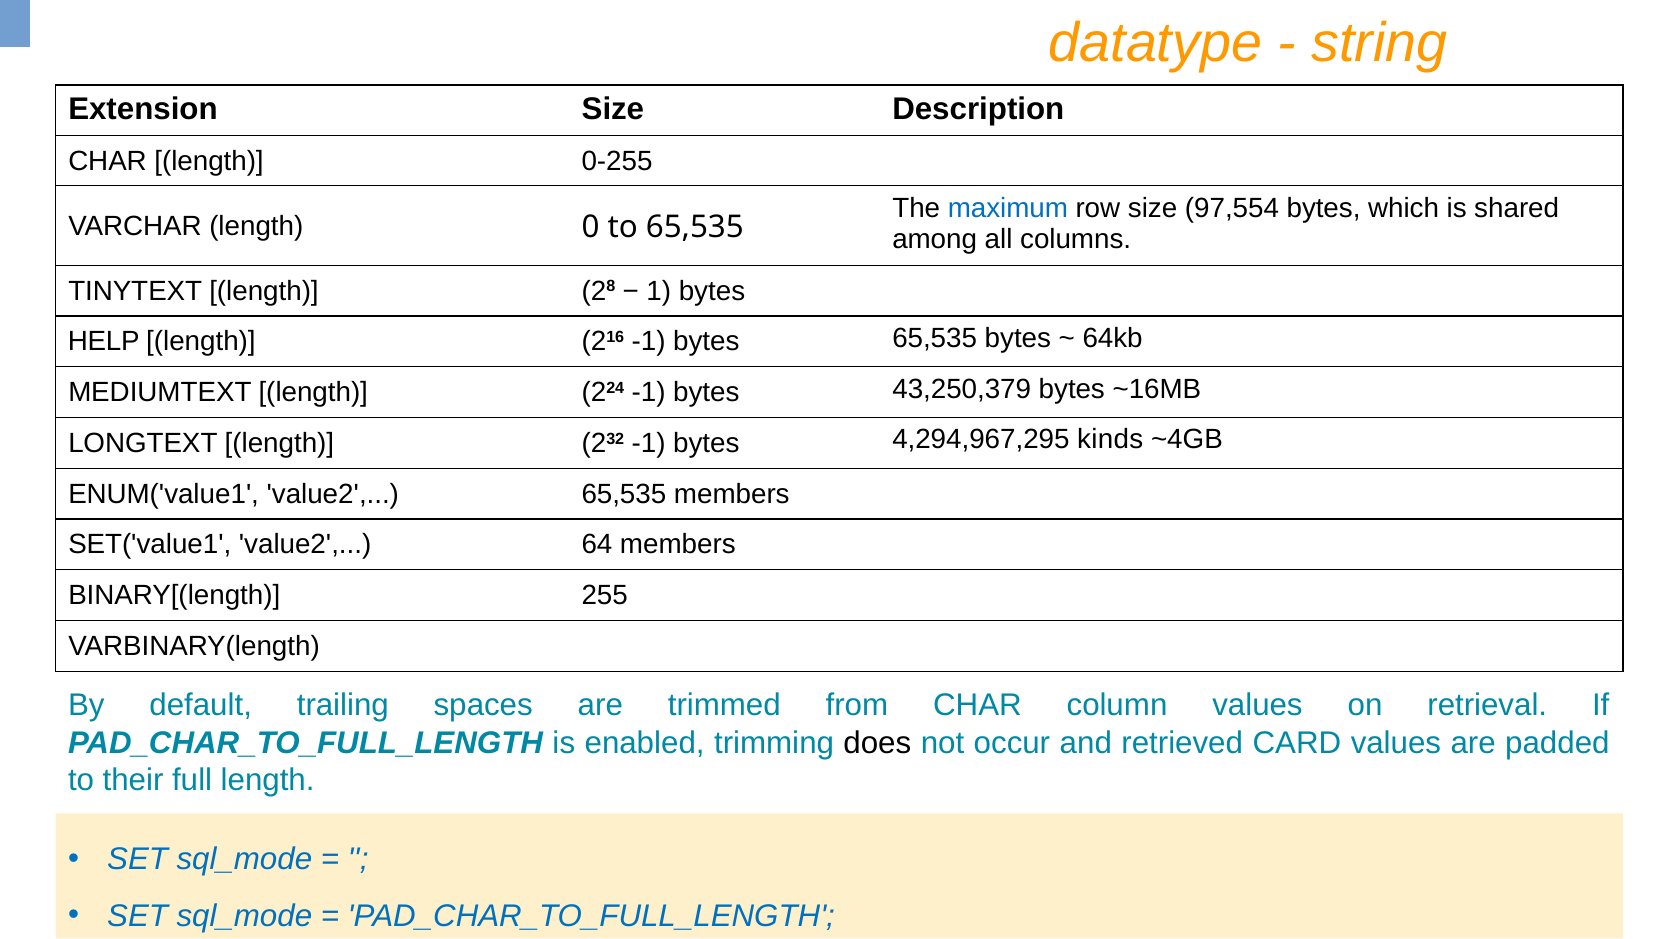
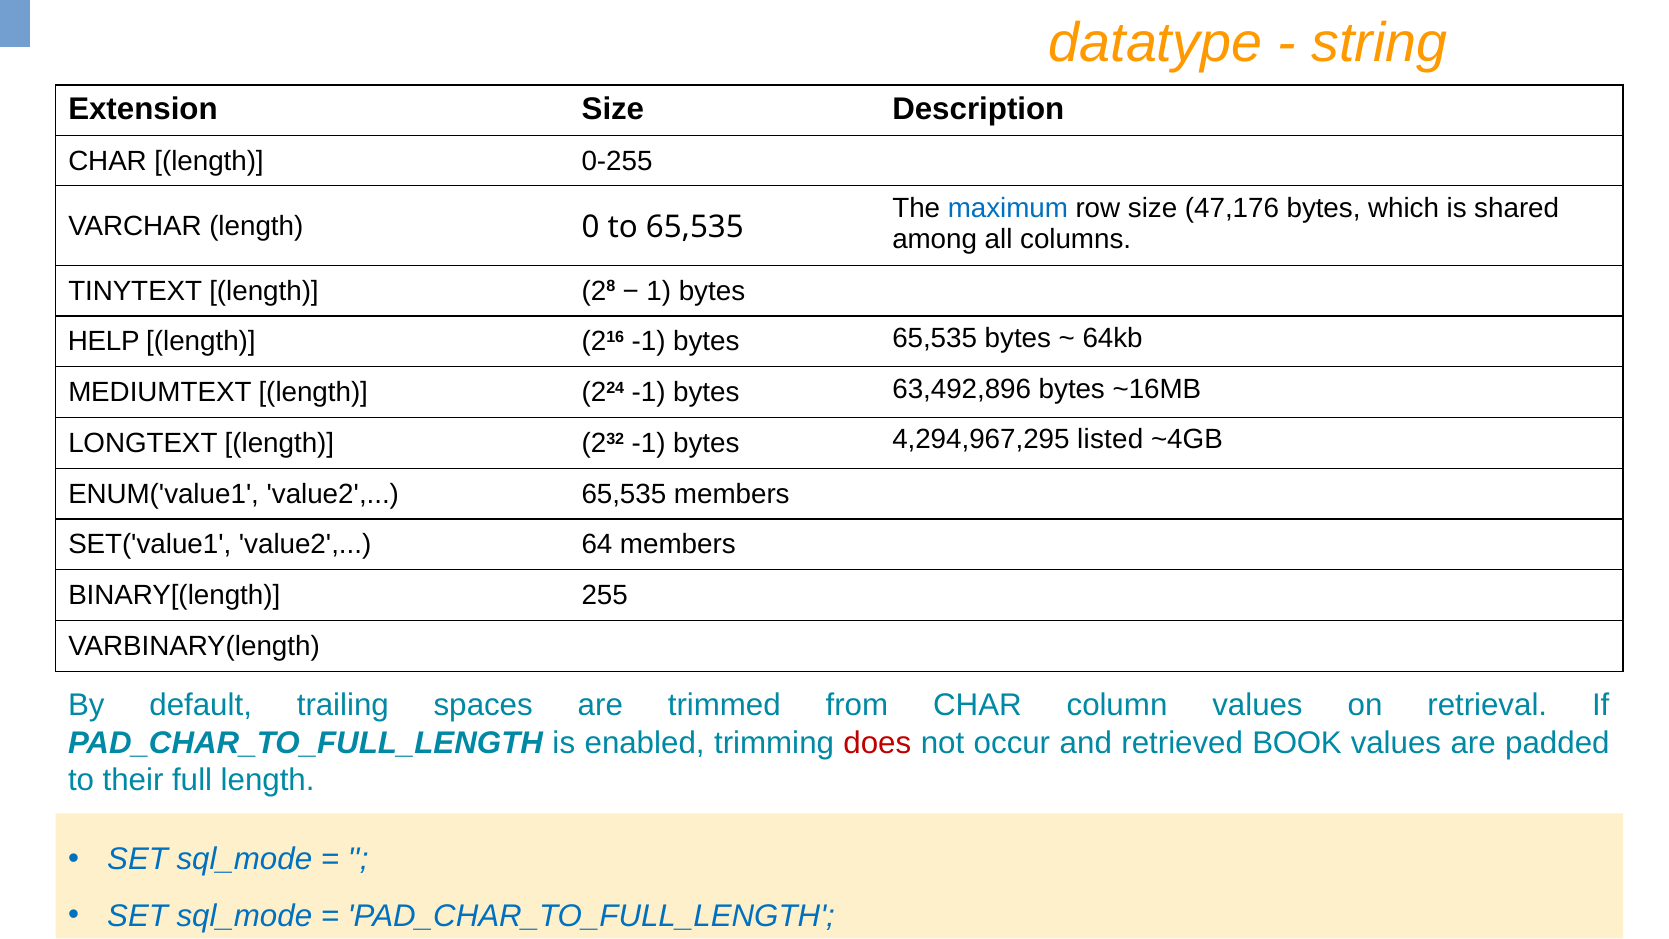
97,554: 97,554 -> 47,176
43,250,379: 43,250,379 -> 63,492,896
kinds: kinds -> listed
does colour: black -> red
CARD: CARD -> BOOK
